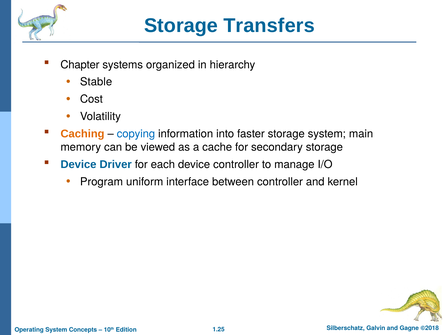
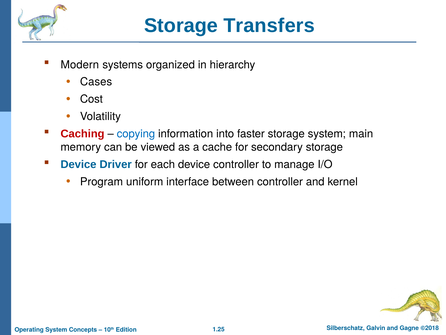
Chapter: Chapter -> Modern
Stable: Stable -> Cases
Caching colour: orange -> red
